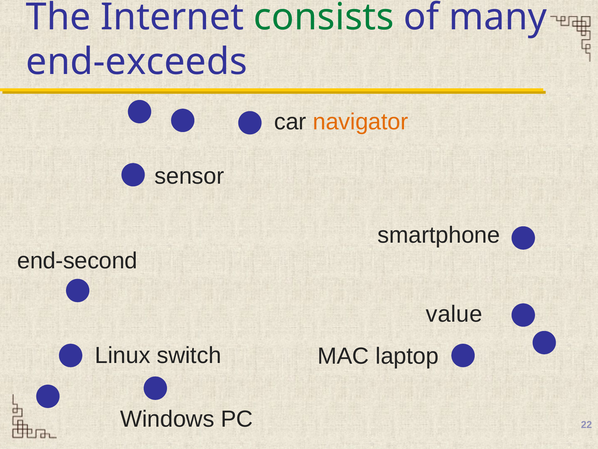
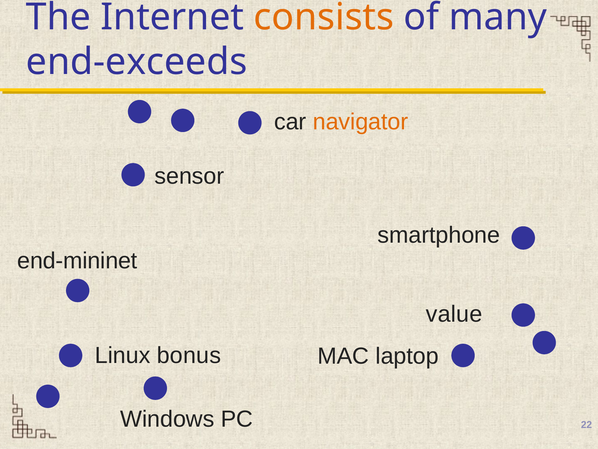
consists colour: green -> orange
end-second: end-second -> end-mininet
switch: switch -> bonus
